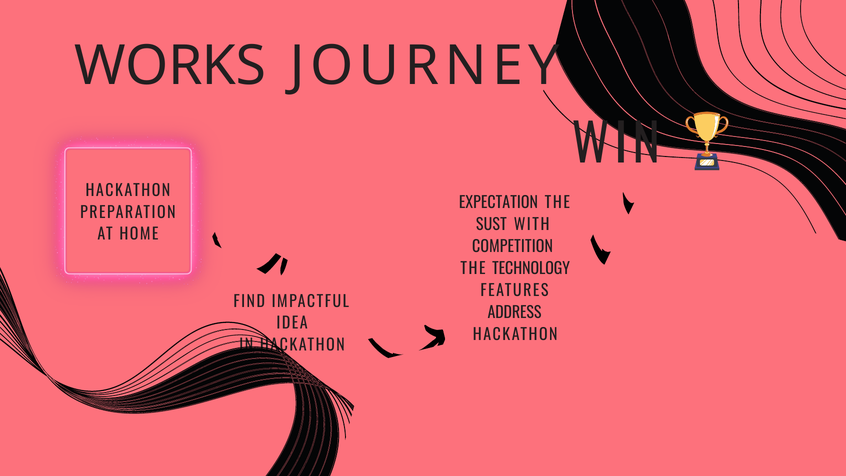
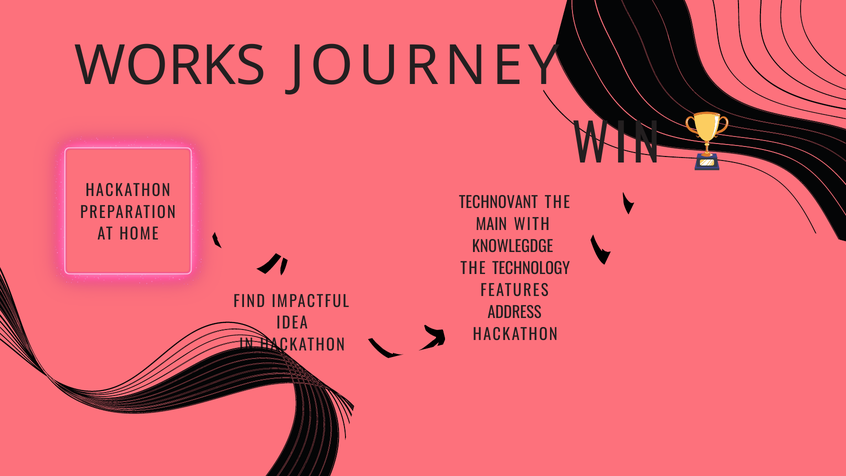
EXPECTATION: EXPECTATION -> TECHNOVANT
SUST: SUST -> MAIN
COMPETITION: COMPETITION -> KNOWLEGDGE
